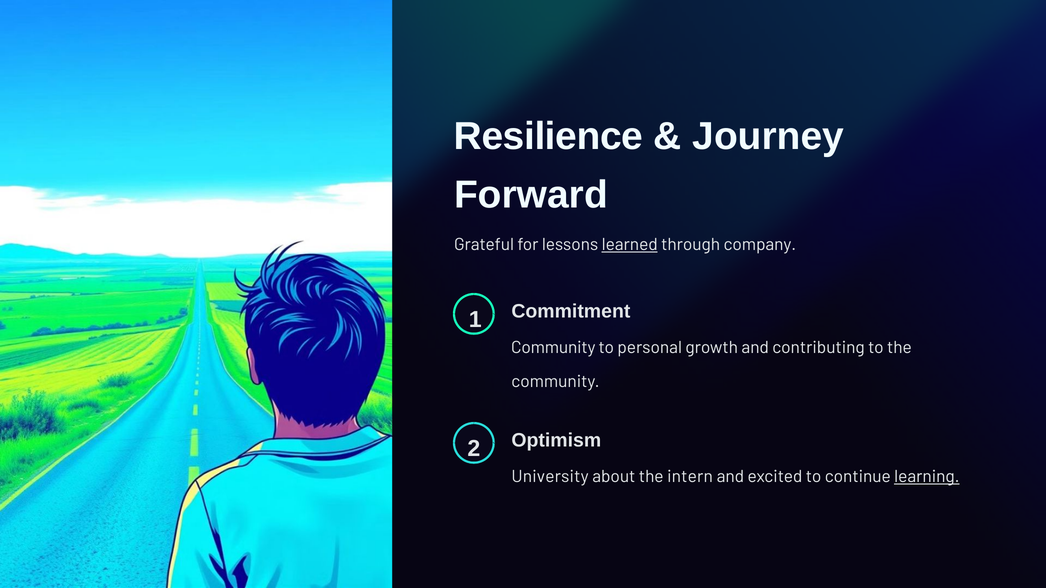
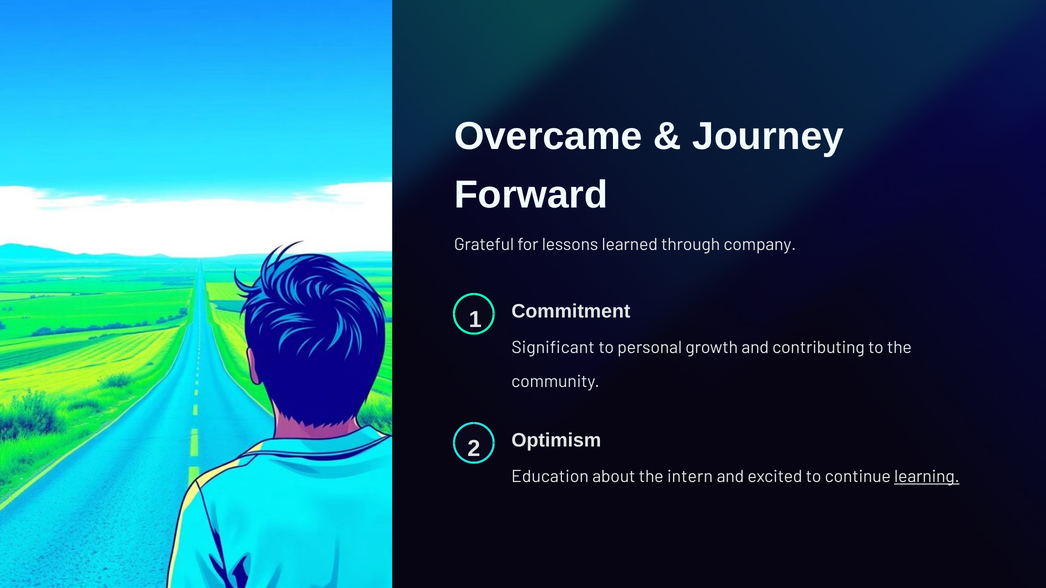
Resilience: Resilience -> Overcame
learned underline: present -> none
Community at (553, 348): Community -> Significant
University: University -> Education
